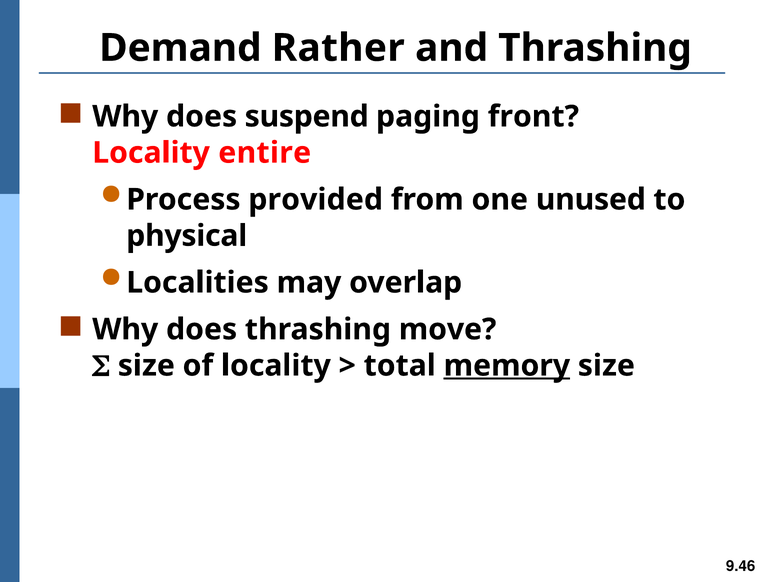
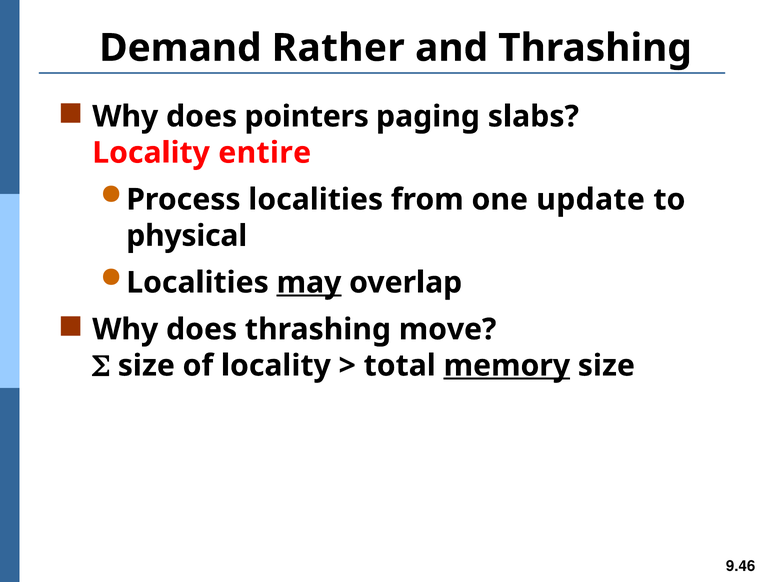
suspend: suspend -> pointers
front: front -> slabs
Process provided: provided -> localities
unused: unused -> update
may underline: none -> present
